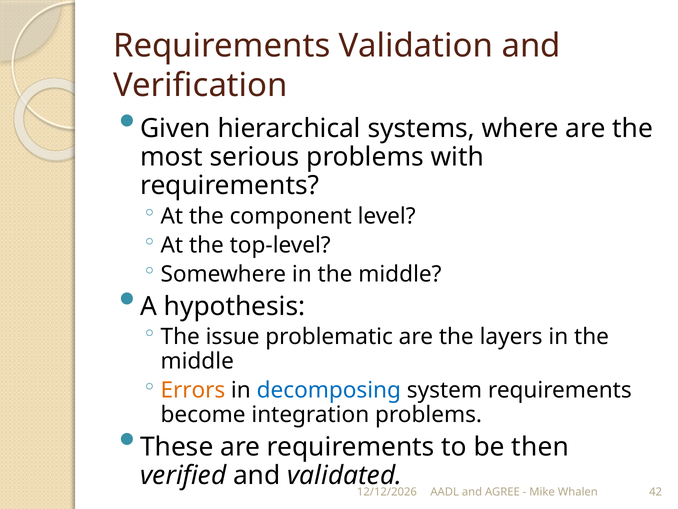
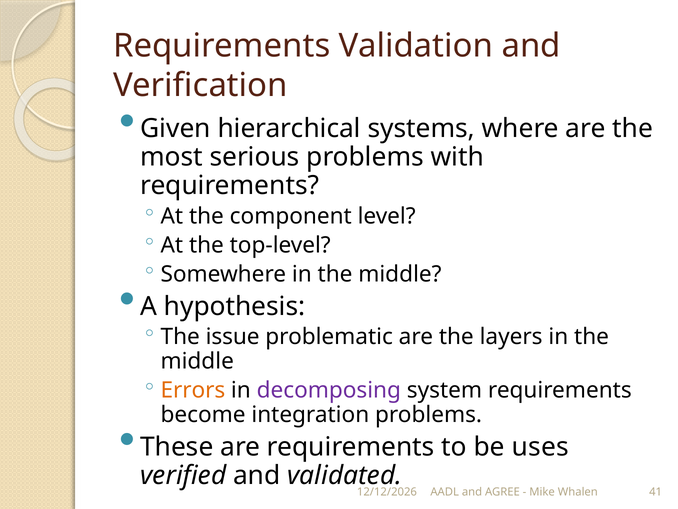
decomposing colour: blue -> purple
then: then -> uses
42: 42 -> 41
